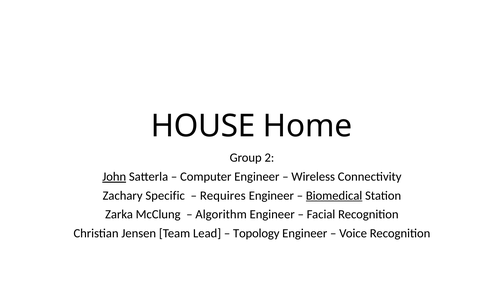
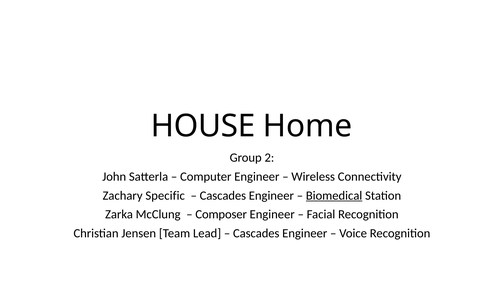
John underline: present -> none
Requires at (223, 195): Requires -> Cascades
Algorithm: Algorithm -> Composer
Topology at (256, 233): Topology -> Cascades
